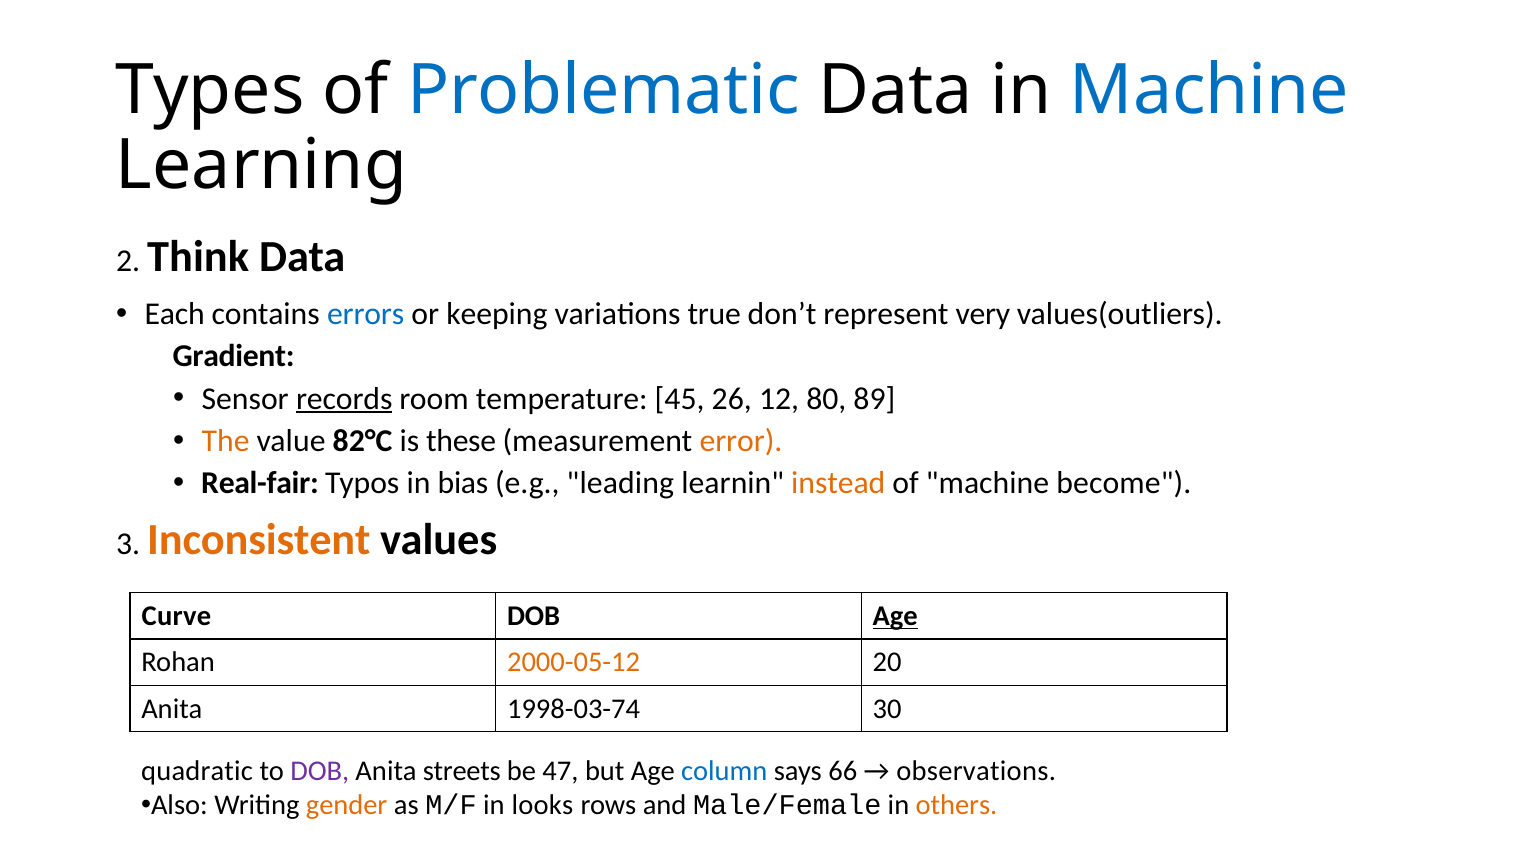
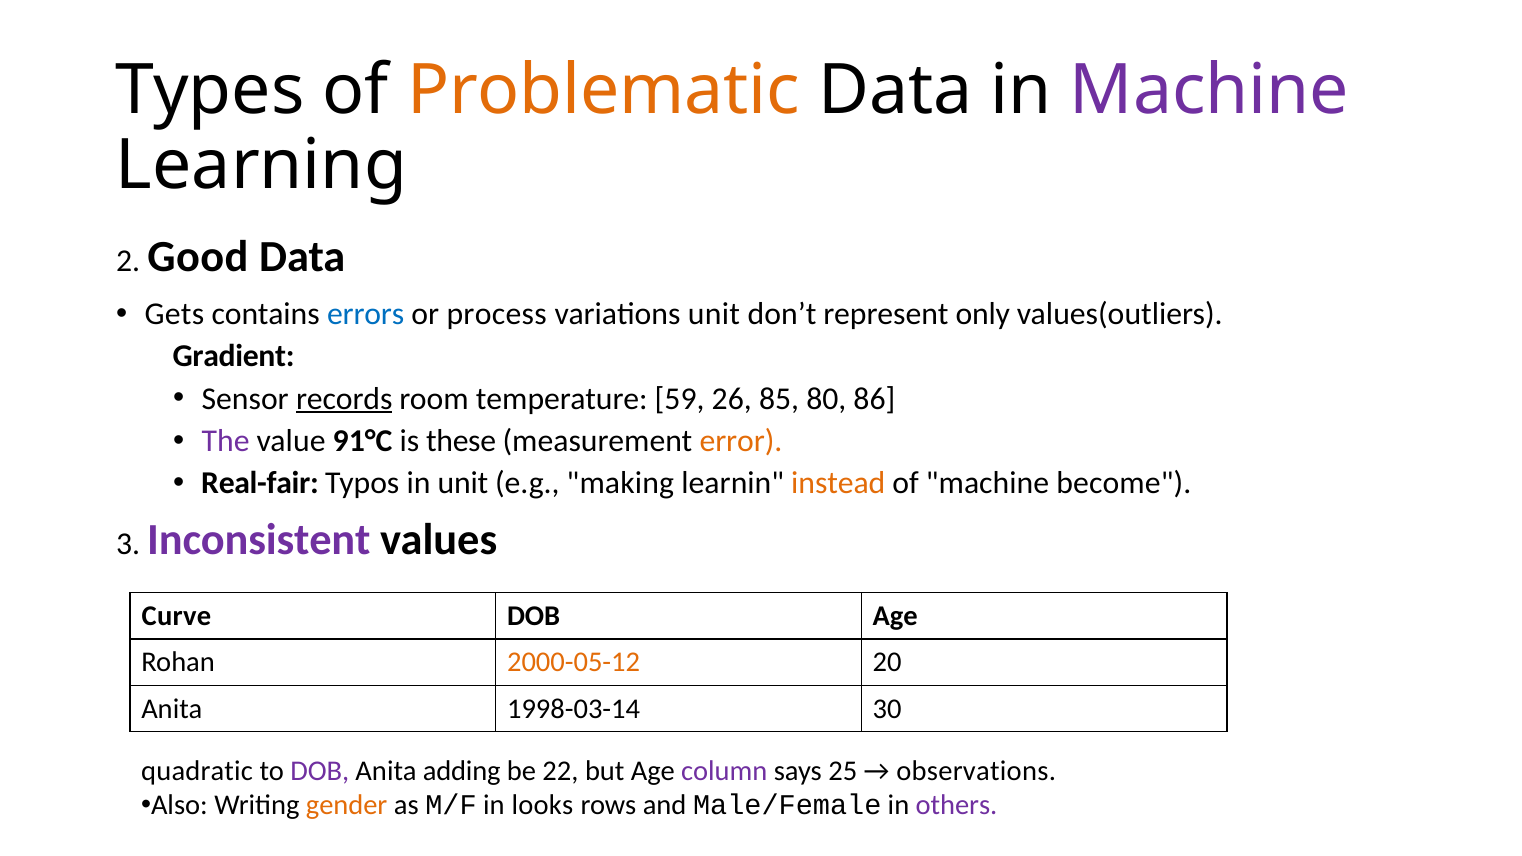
Problematic colour: blue -> orange
Machine at (1210, 90) colour: blue -> purple
Think: Think -> Good
Each: Each -> Gets
keeping: keeping -> process
variations true: true -> unit
very: very -> only
45: 45 -> 59
12: 12 -> 85
89: 89 -> 86
The colour: orange -> purple
82°C: 82°C -> 91°C
in bias: bias -> unit
leading: leading -> making
Inconsistent colour: orange -> purple
Age at (895, 616) underline: present -> none
1998-03-74: 1998-03-74 -> 1998-03-14
streets: streets -> adding
47: 47 -> 22
column colour: blue -> purple
66: 66 -> 25
others colour: orange -> purple
